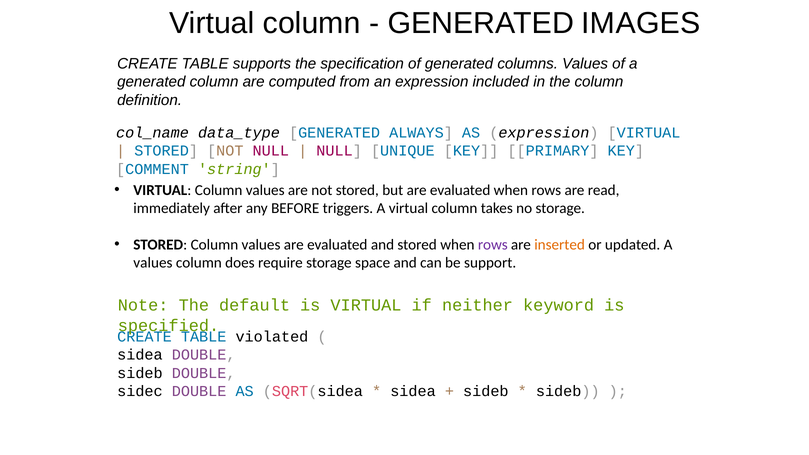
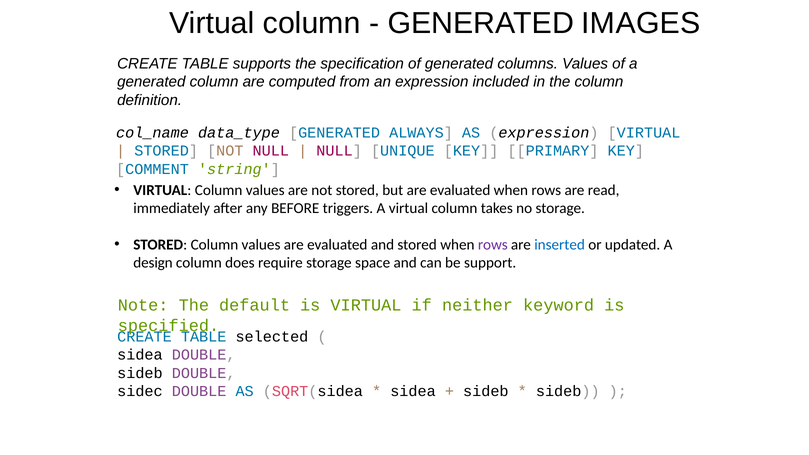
inserted colour: orange -> blue
values at (153, 263): values -> design
violated: violated -> selected
